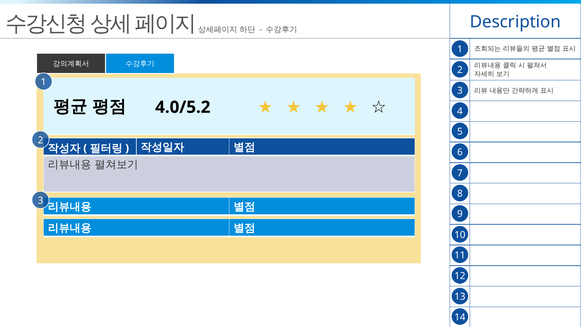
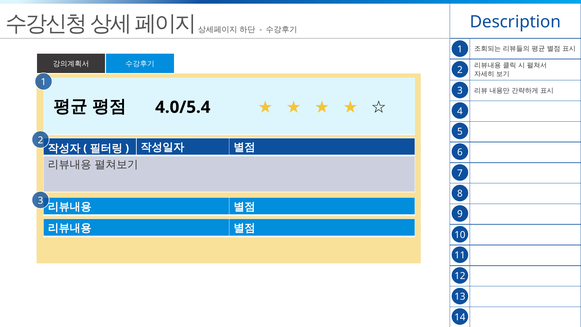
4.0/5.2: 4.0/5.2 -> 4.0/5.4
